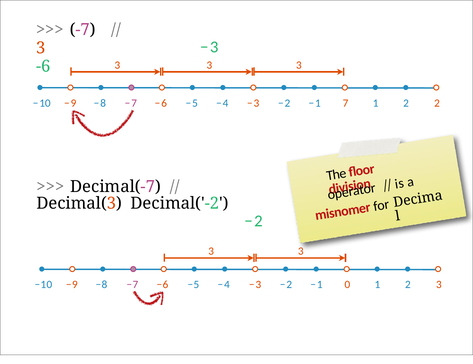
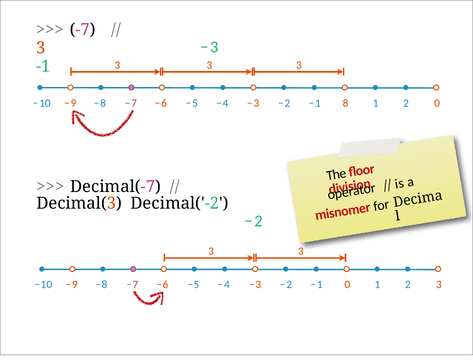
-6: -6 -> -1
7: 7 -> 8
2 2: 2 -> 0
